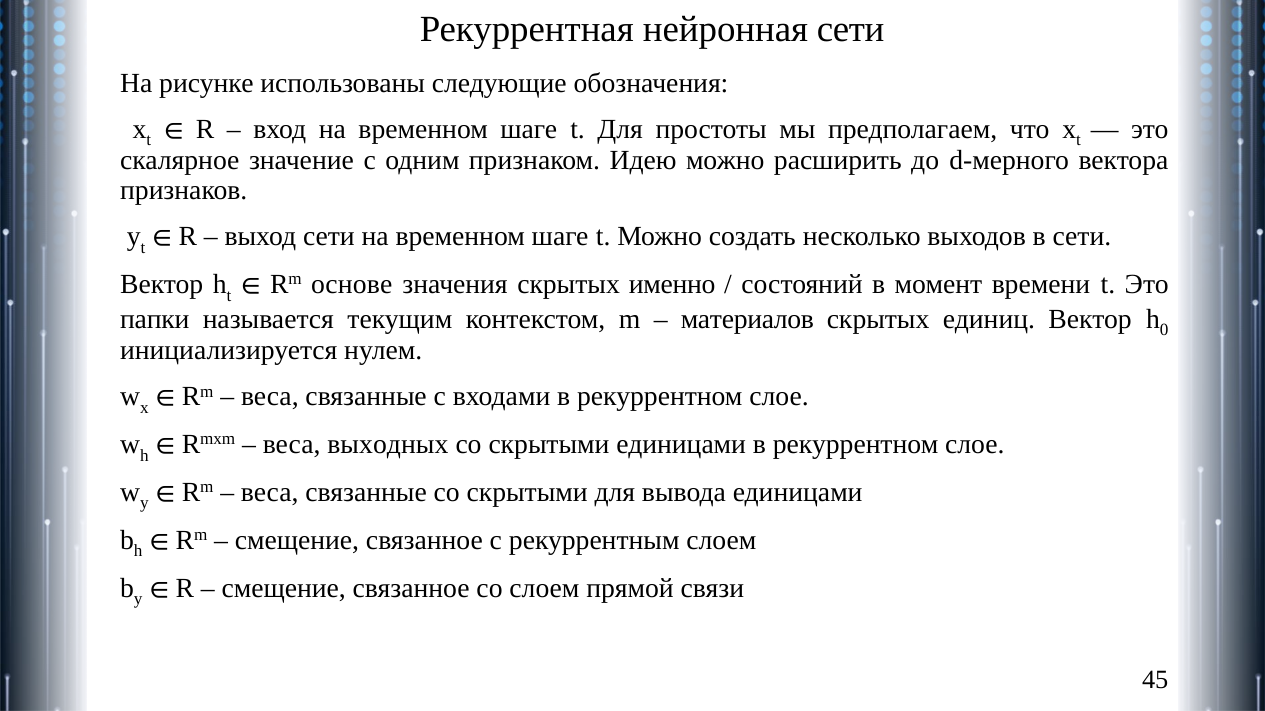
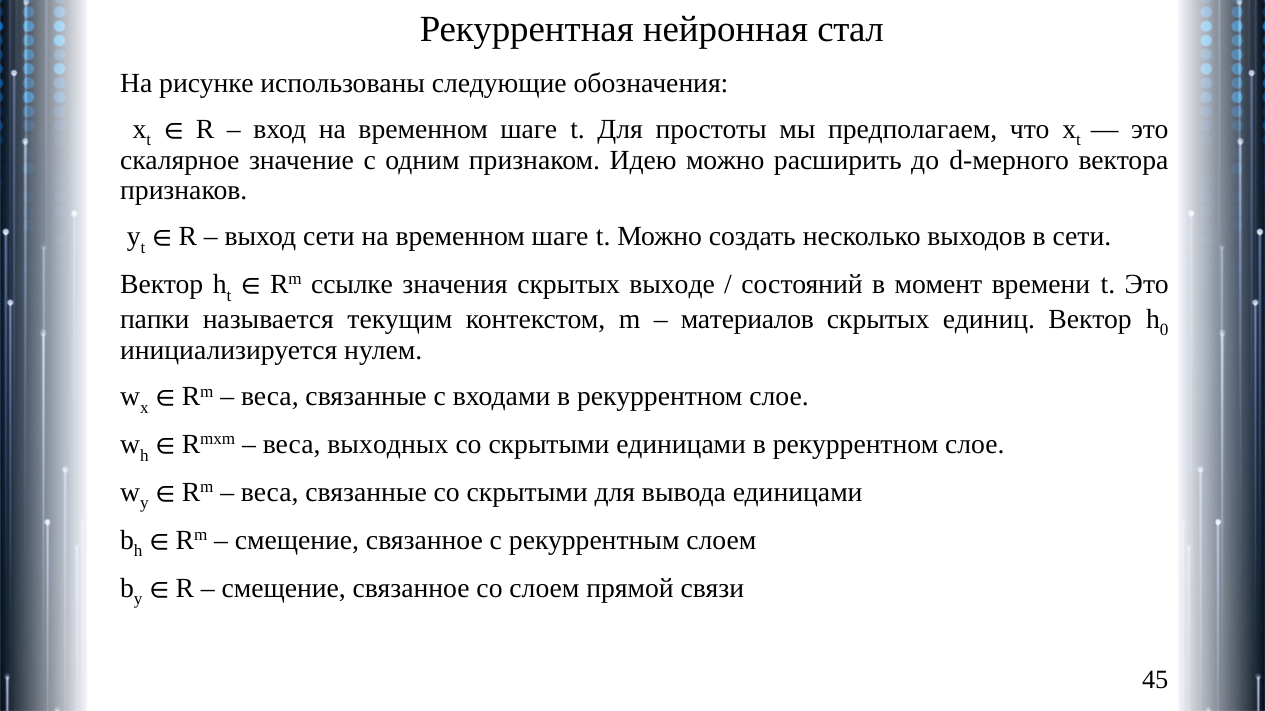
нейронная сети: сети -> стал
основе: основе -> ссылке
именно: именно -> выходе
